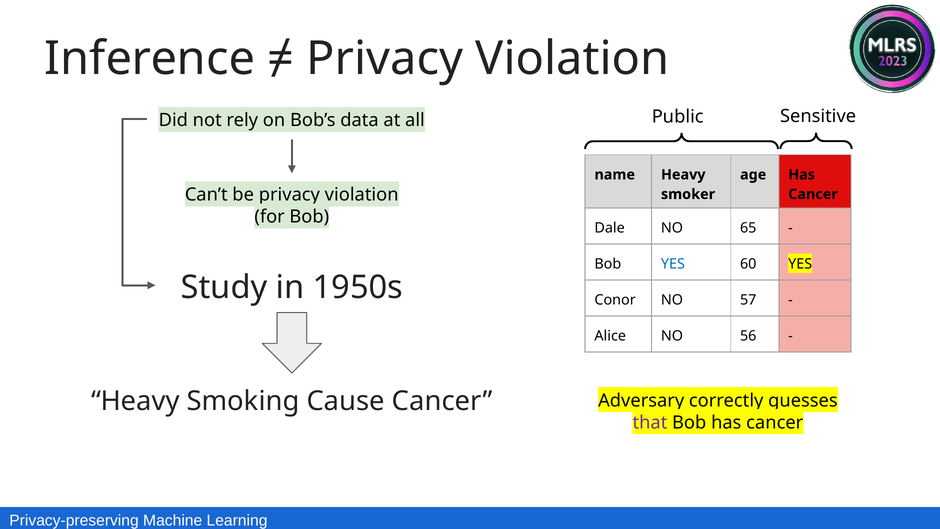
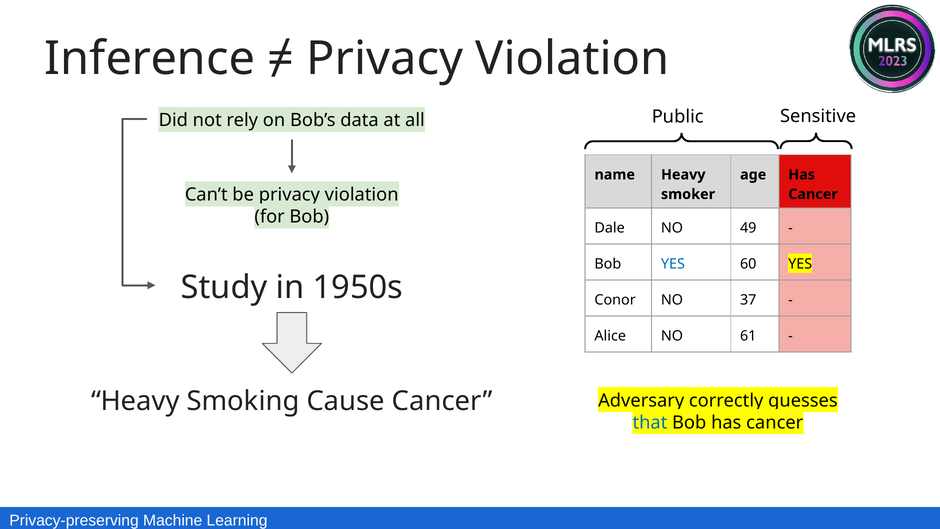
65: 65 -> 49
57: 57 -> 37
56: 56 -> 61
that colour: purple -> blue
